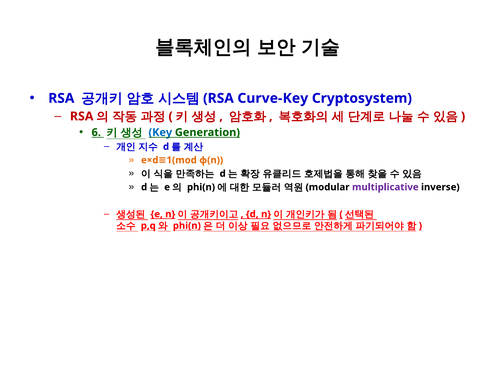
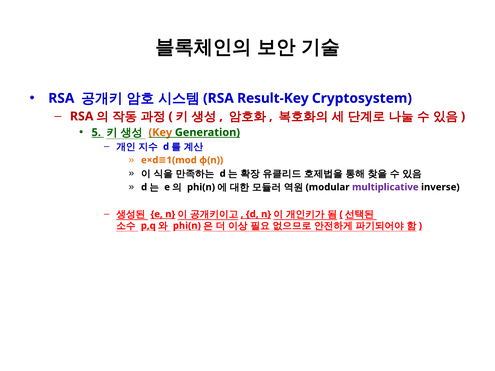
Curve-Key: Curve-Key -> Result-Key
6: 6 -> 5
Key colour: blue -> orange
